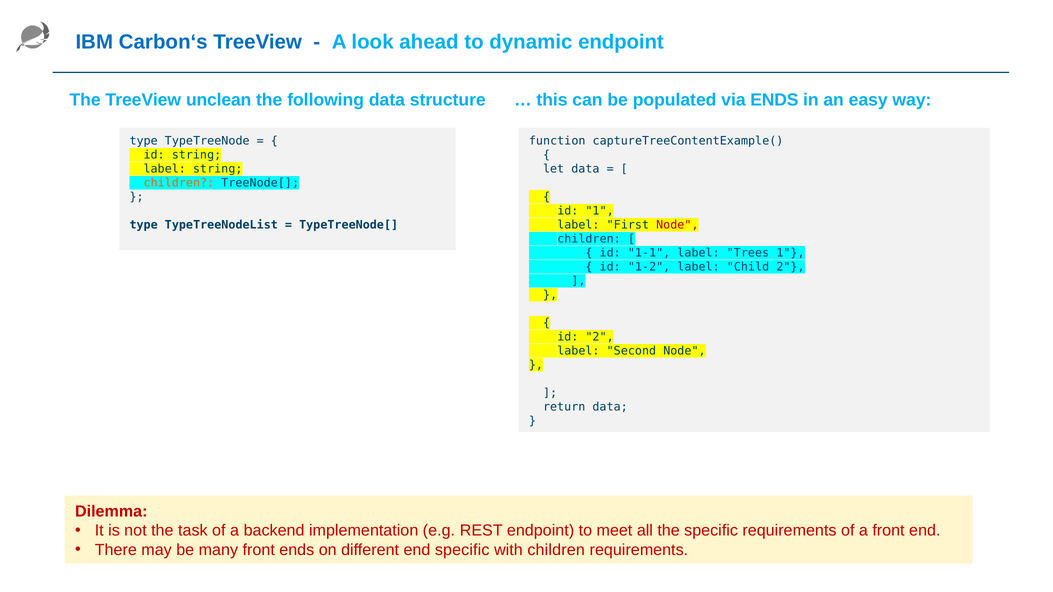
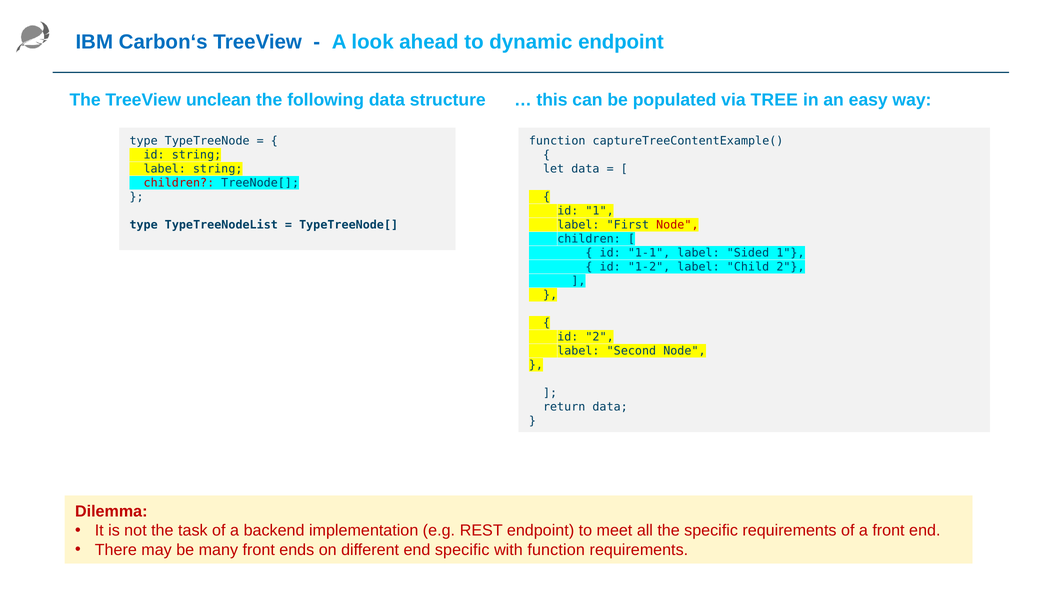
via ENDS: ENDS -> TREE
children at (179, 183) colour: orange -> red
Trees: Trees -> Sided
with children: children -> function
